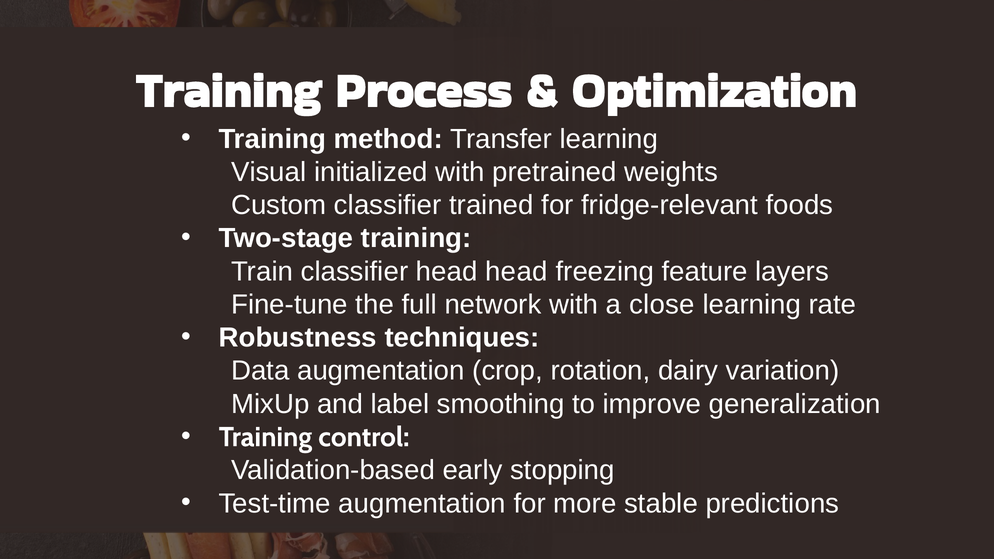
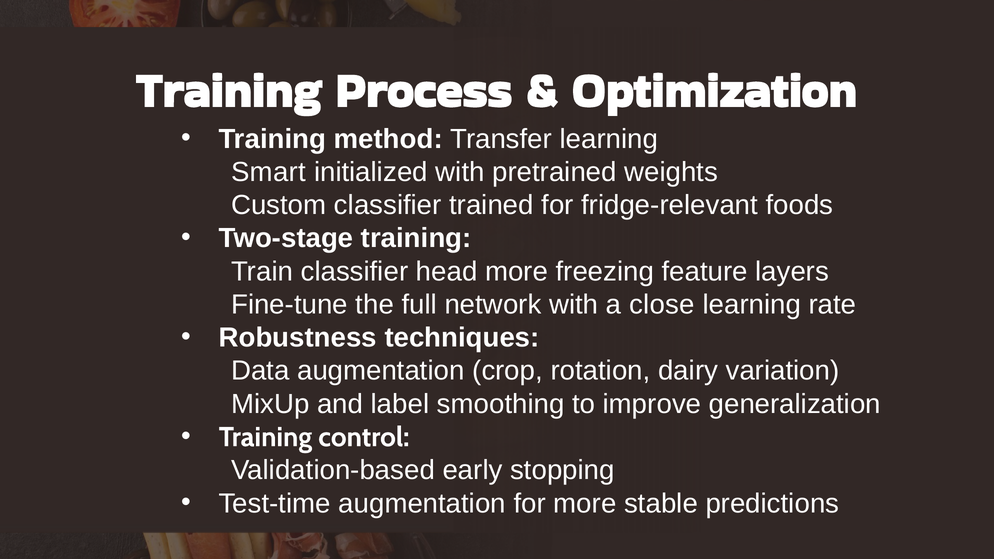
Visual: Visual -> Smart
head head: head -> more
